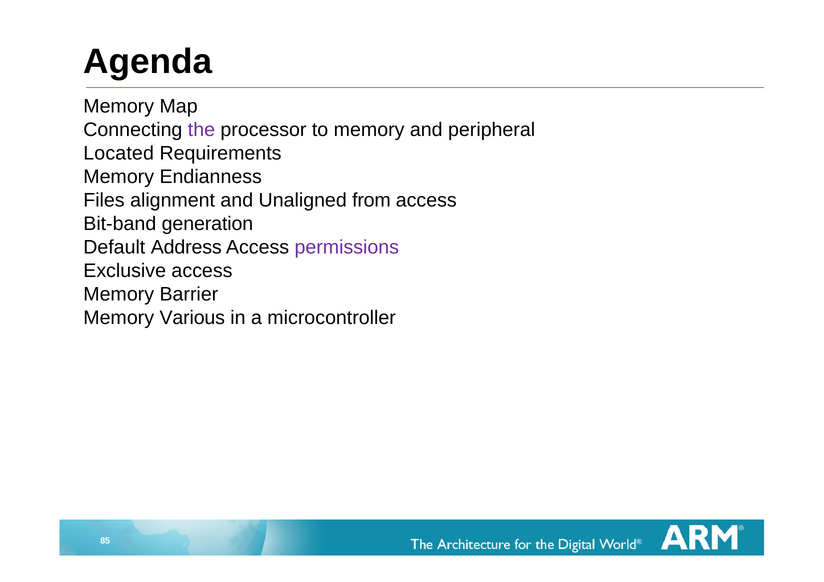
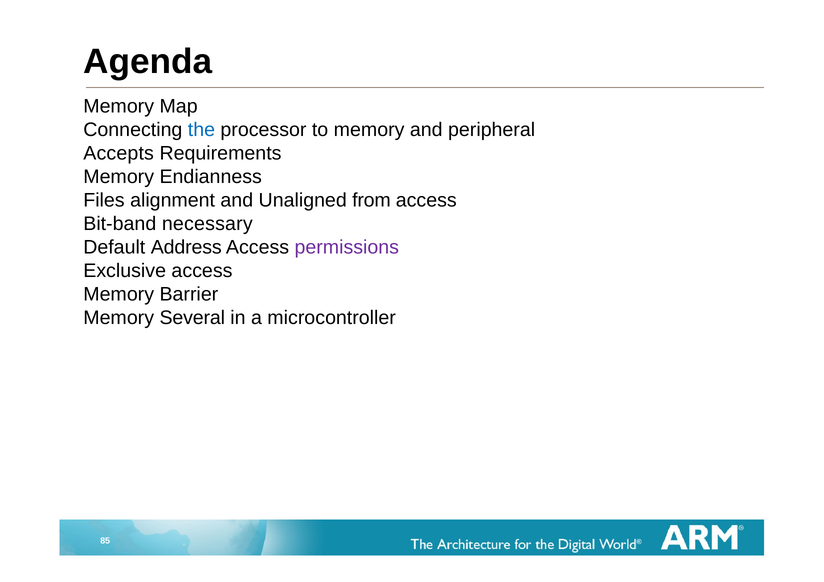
the colour: purple -> blue
Located: Located -> Accepts
generation: generation -> necessary
Various: Various -> Several
